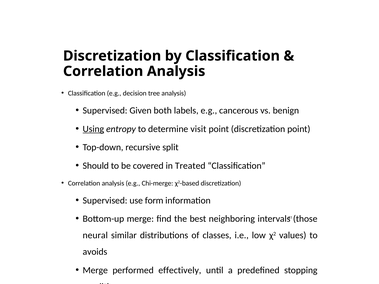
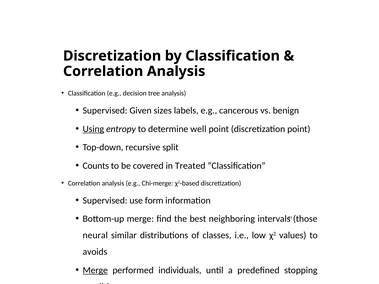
both: both -> sizes
visit: visit -> well
Should: Should -> Counts
Merge at (95, 270) underline: none -> present
effectively: effectively -> individuals
